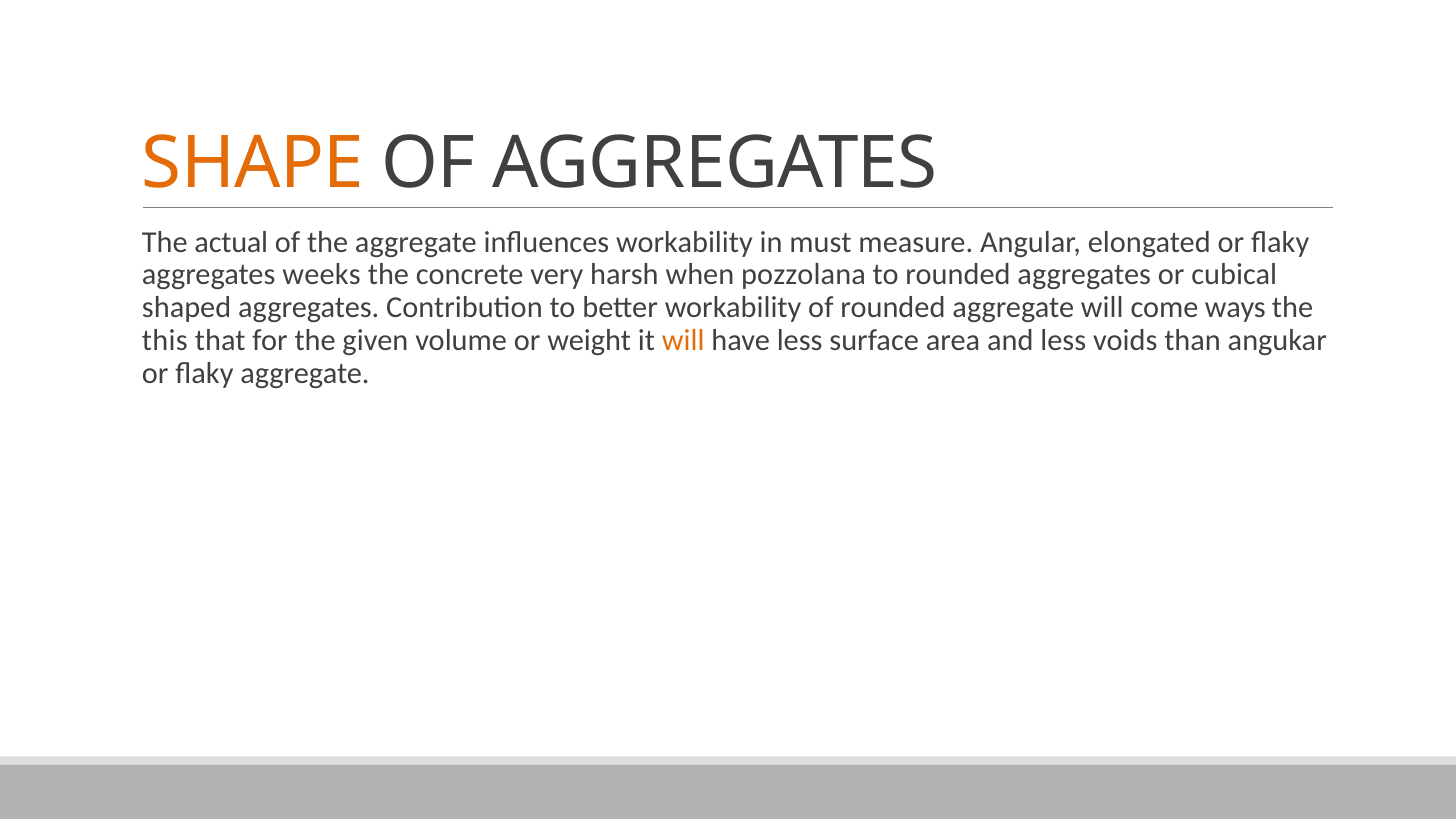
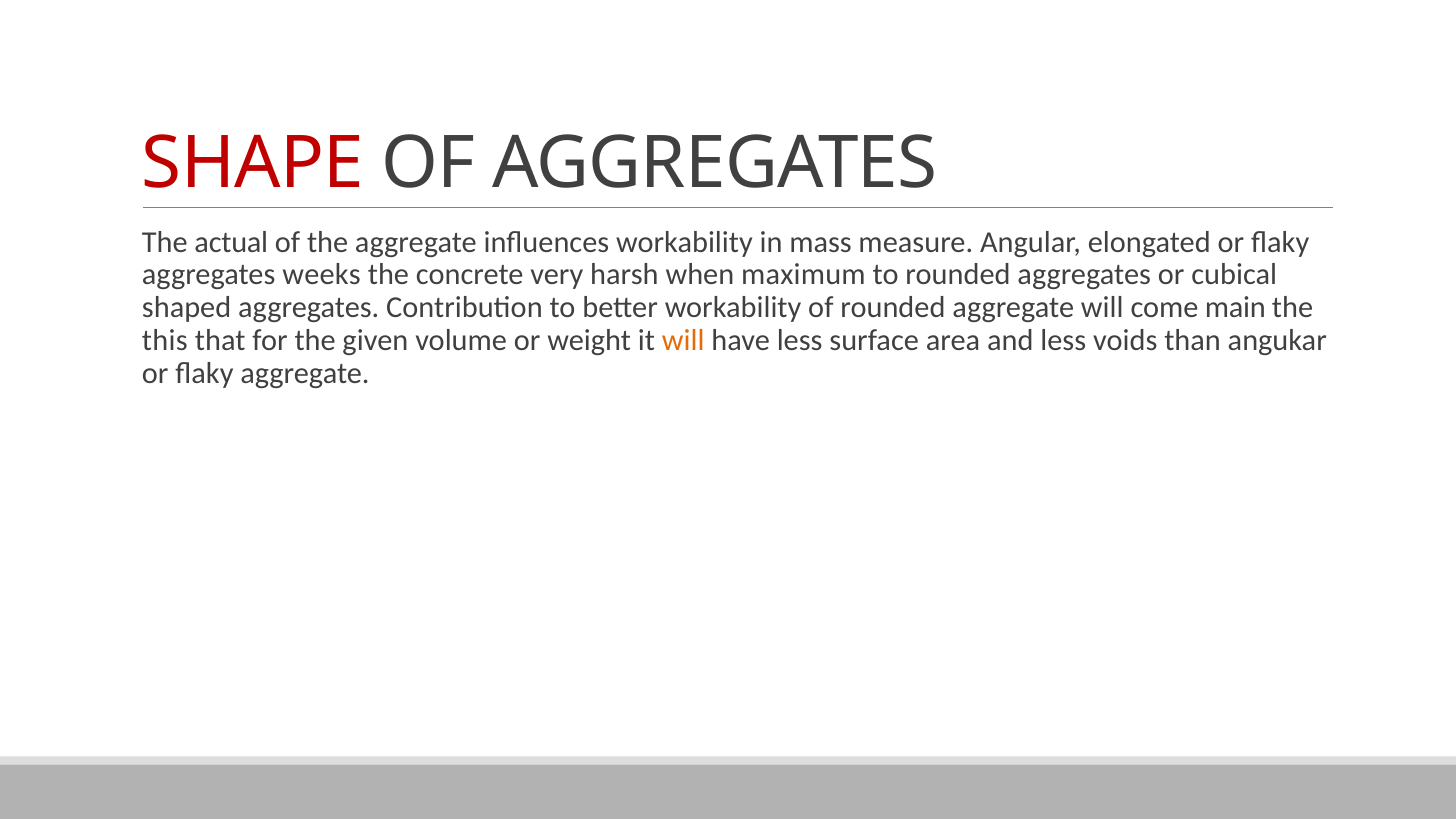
SHAPE colour: orange -> red
must: must -> mass
pozzolana: pozzolana -> maximum
ways: ways -> main
